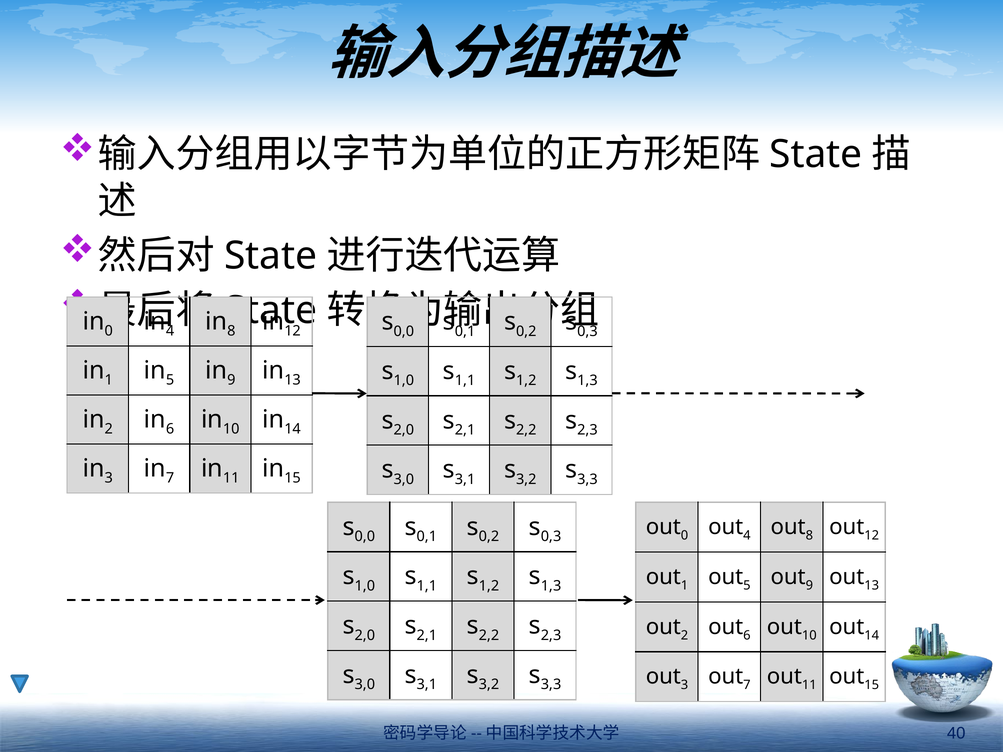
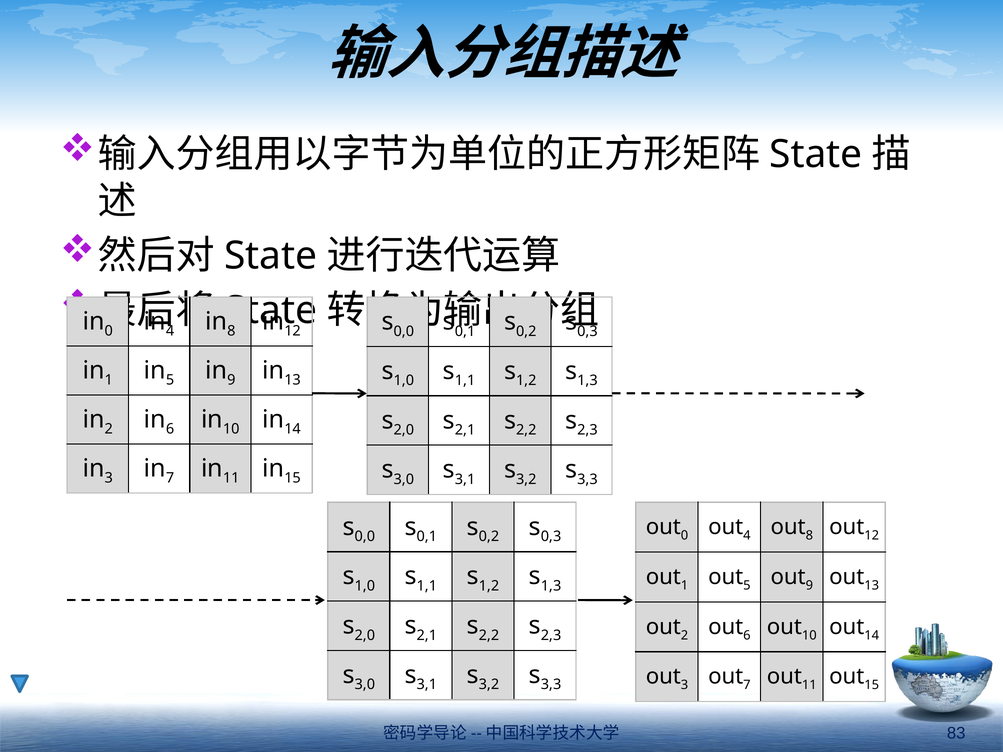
40: 40 -> 83
